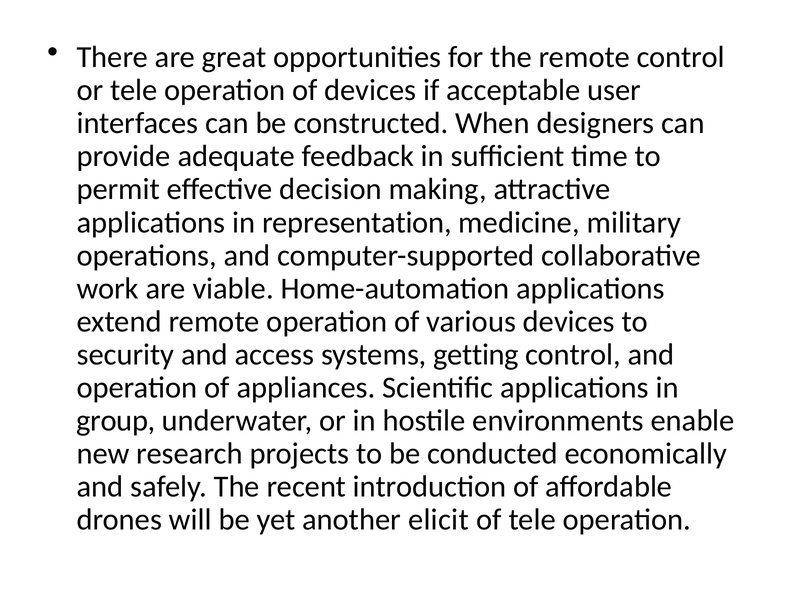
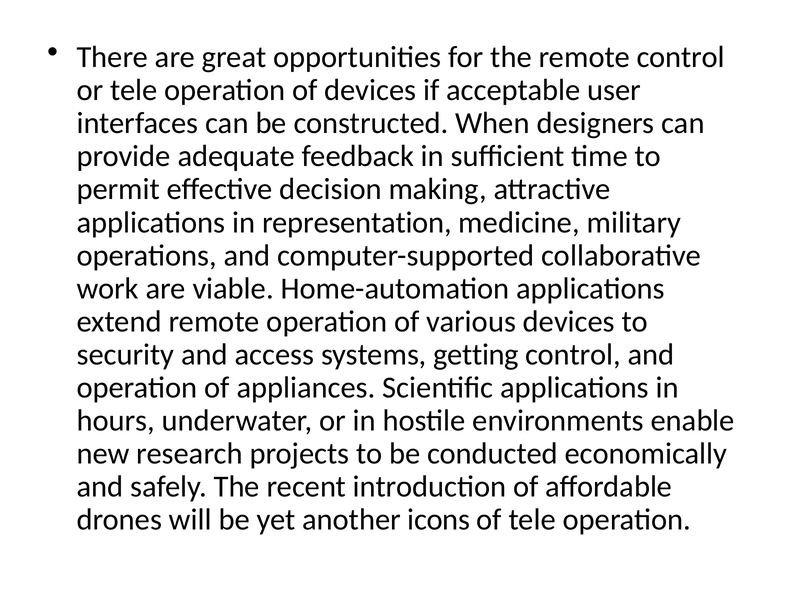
group: group -> hours
elicit: elicit -> icons
